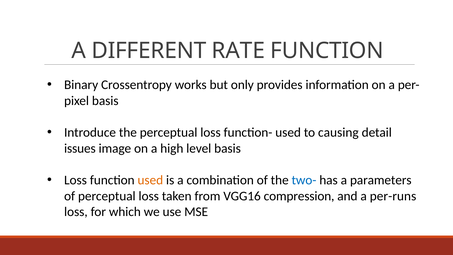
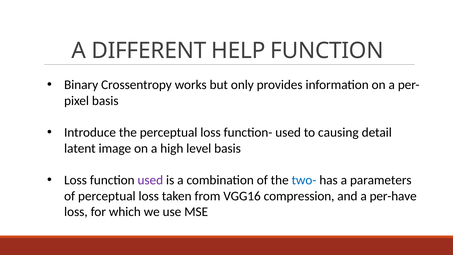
RATE: RATE -> HELP
issues: issues -> latent
used at (150, 180) colour: orange -> purple
per-runs: per-runs -> per-have
